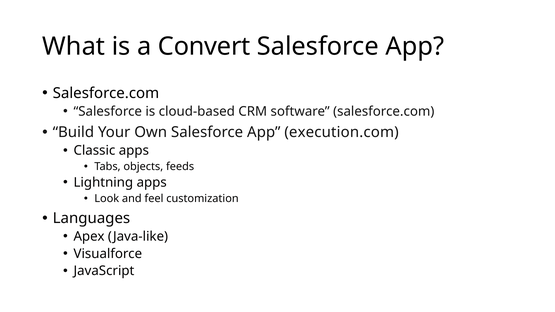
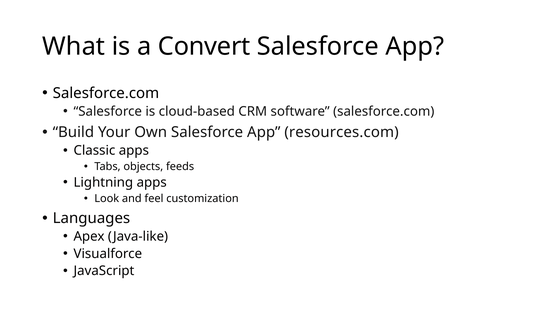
execution.com: execution.com -> resources.com
